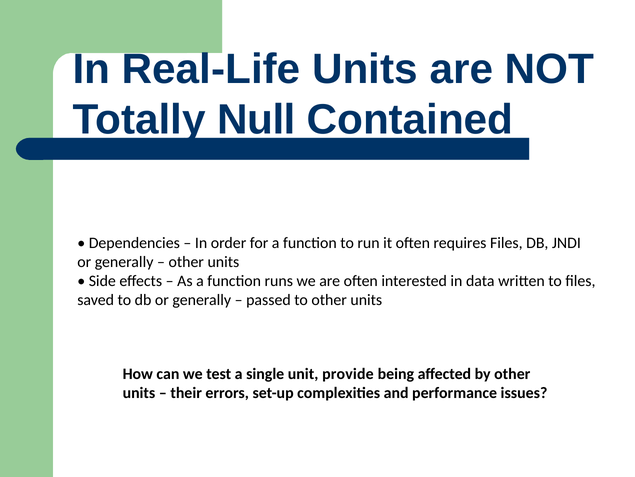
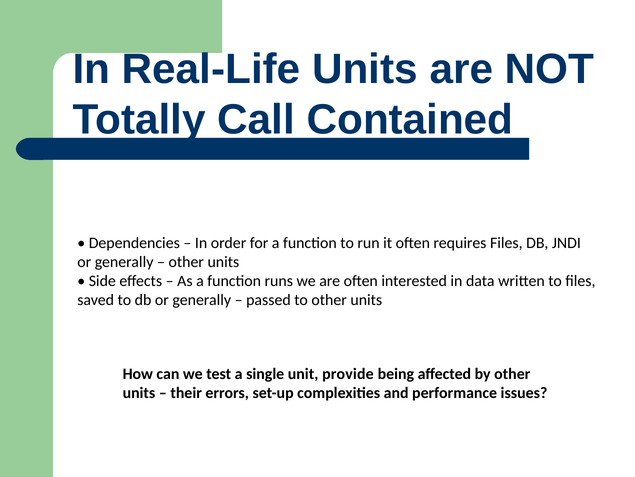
Null: Null -> Call
